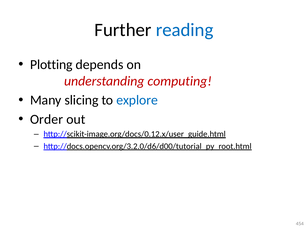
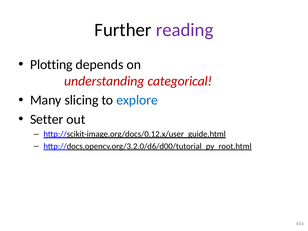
reading colour: blue -> purple
computing: computing -> categorical
Order: Order -> Setter
